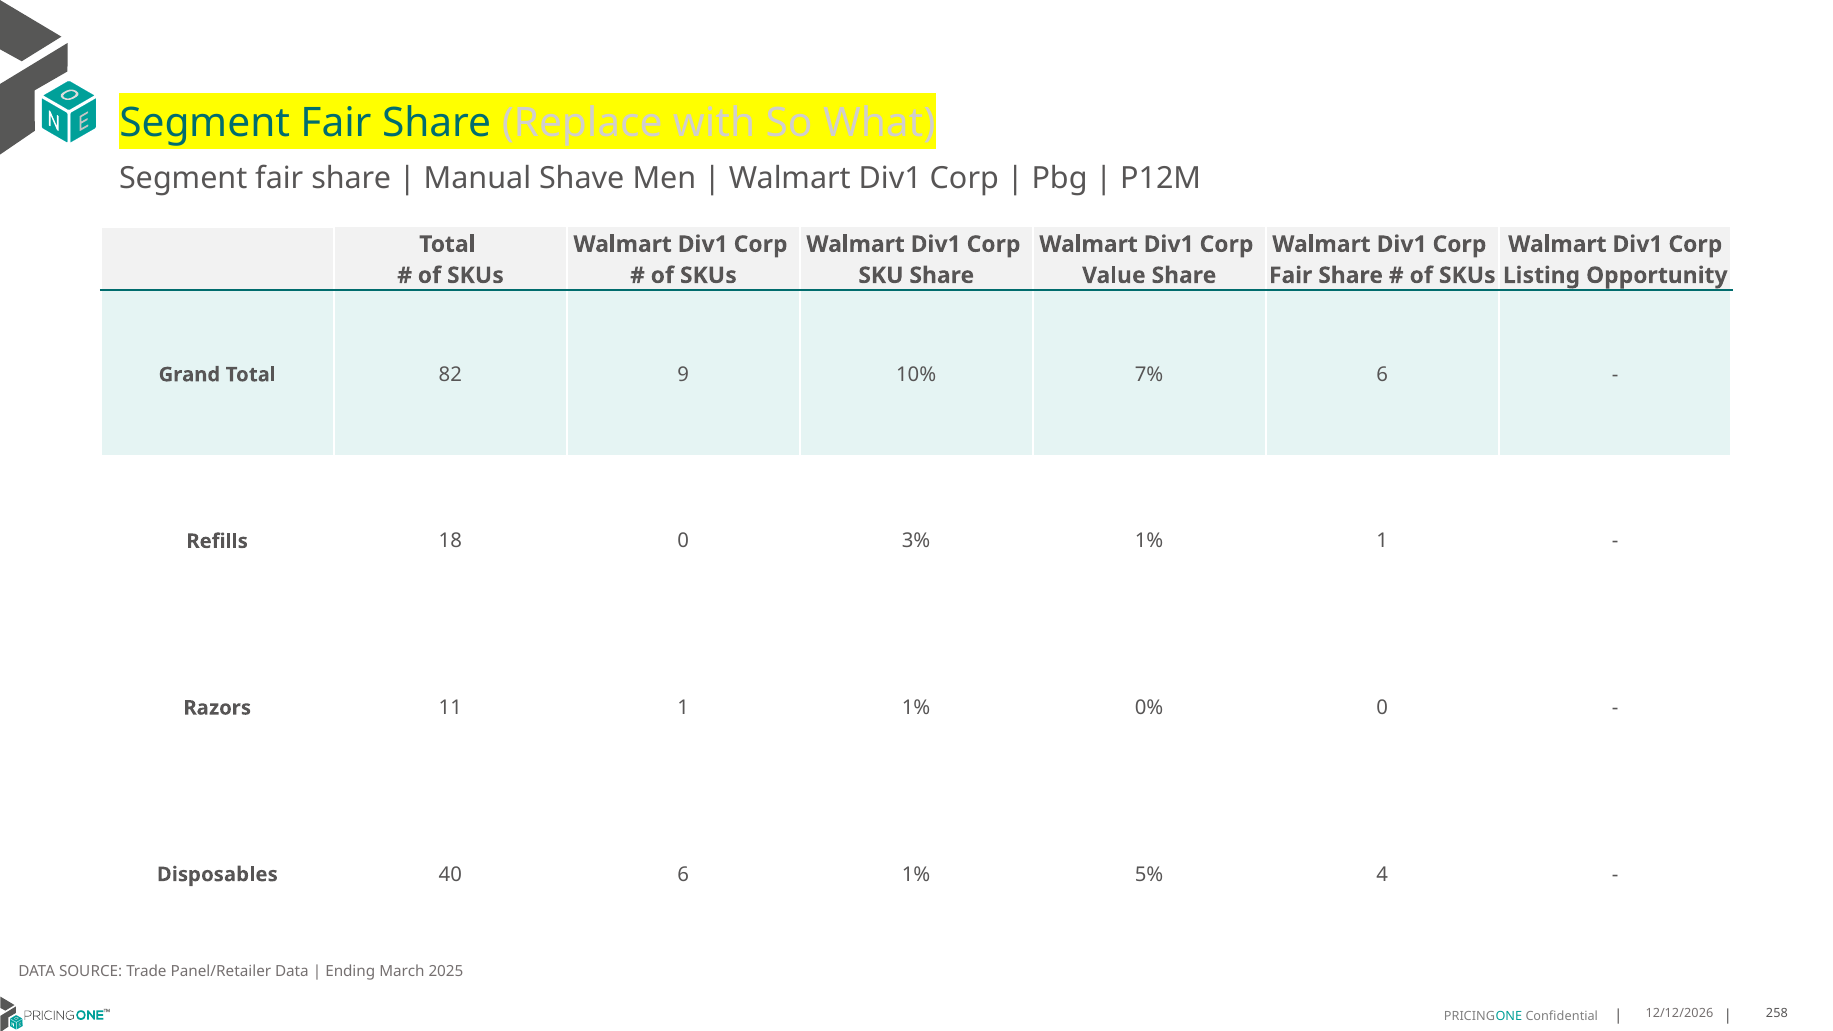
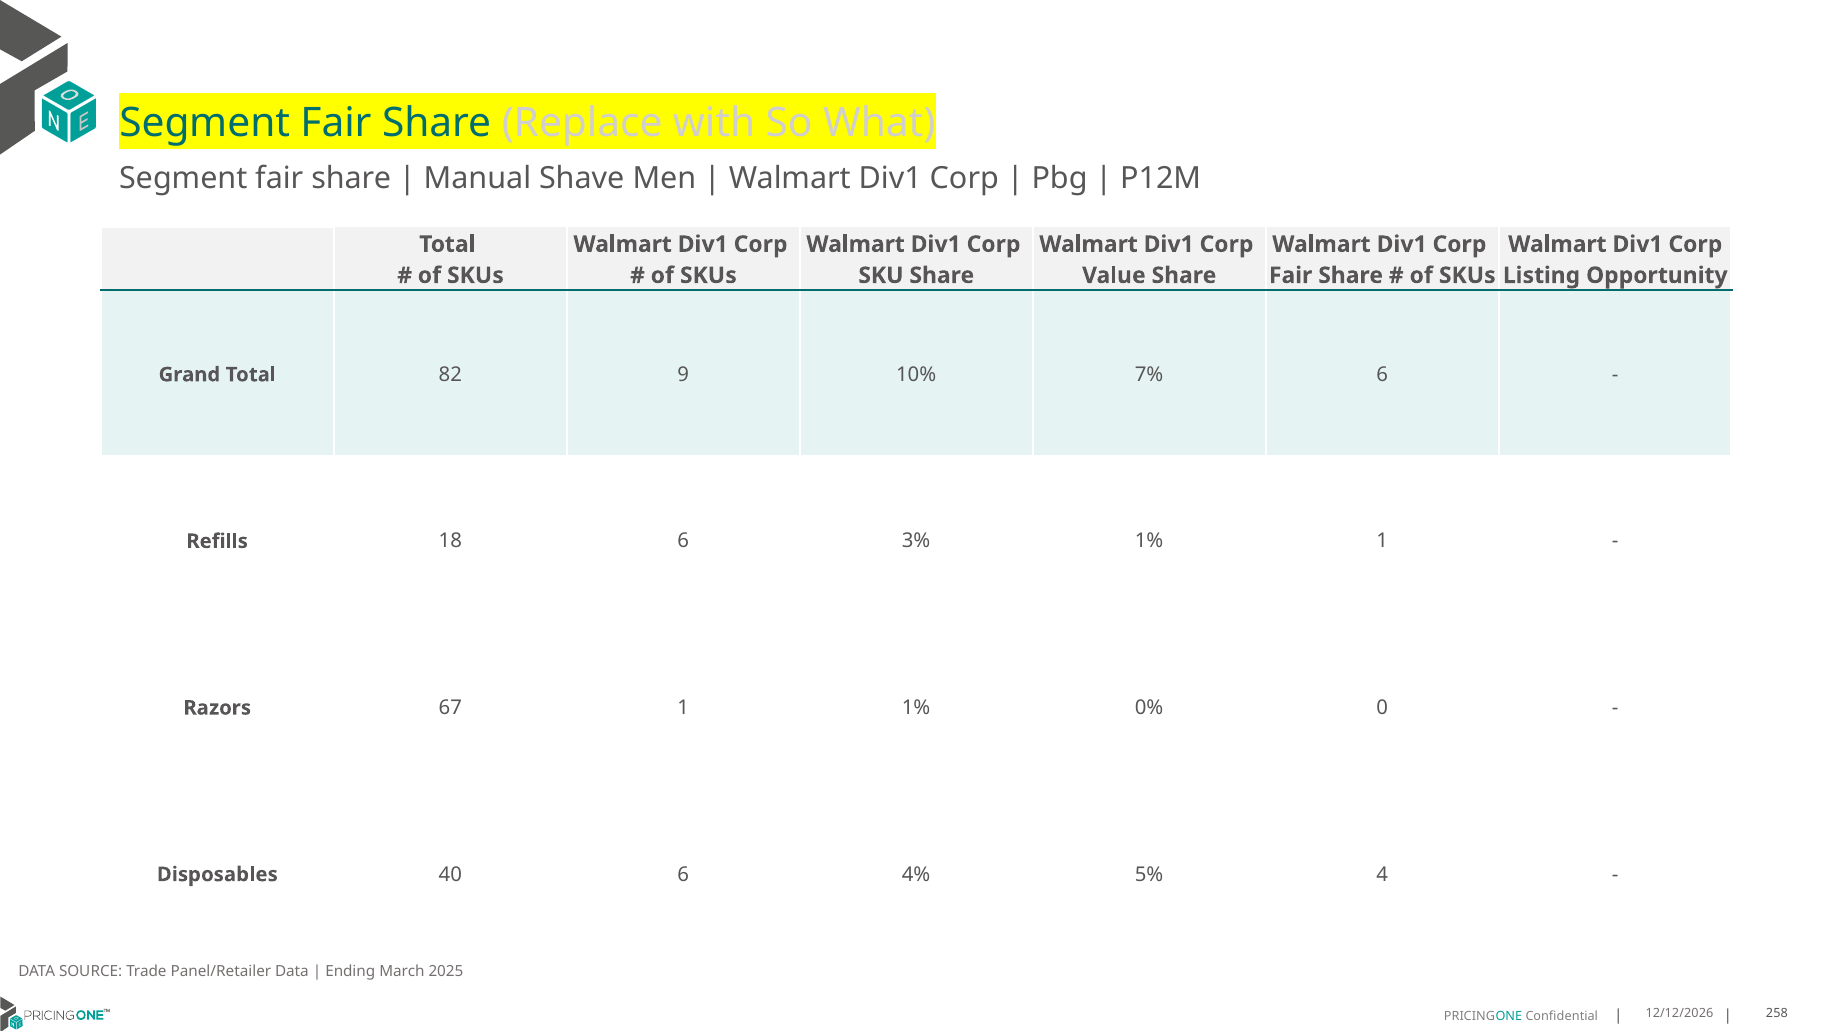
18 0: 0 -> 6
11: 11 -> 67
6 1%: 1% -> 4%
